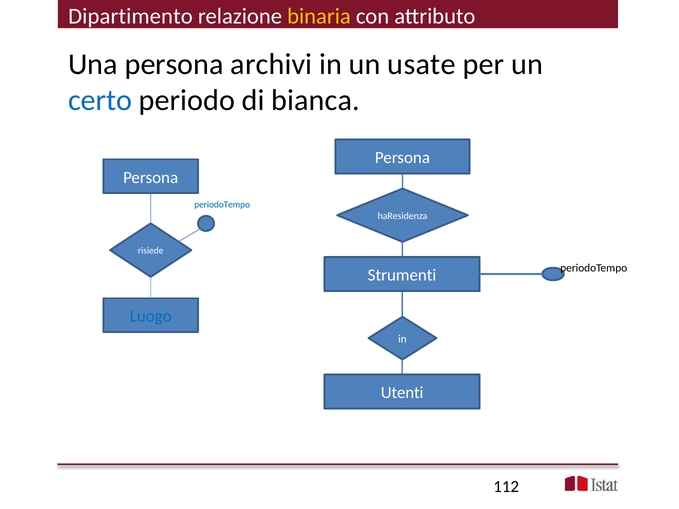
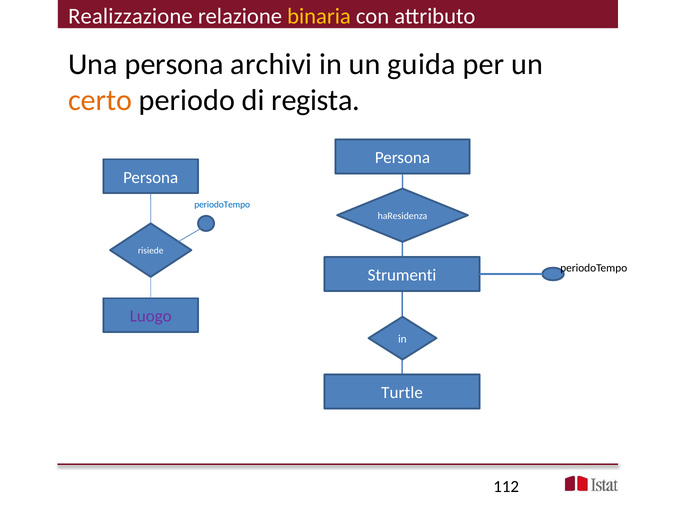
Dipartimento: Dipartimento -> Realizzazione
usate: usate -> guida
certo colour: blue -> orange
bianca: bianca -> regista
Luogo colour: blue -> purple
Utenti: Utenti -> Turtle
